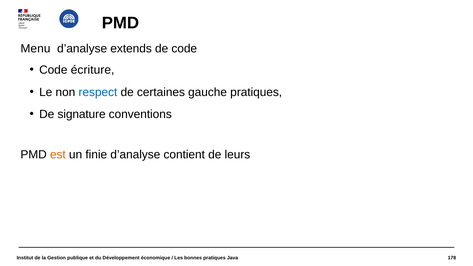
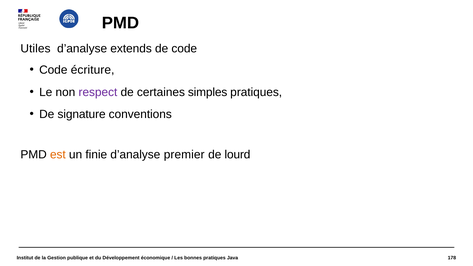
Menu: Menu -> Utiles
respect colour: blue -> purple
gauche: gauche -> simples
contient: contient -> premier
leurs: leurs -> lourd
